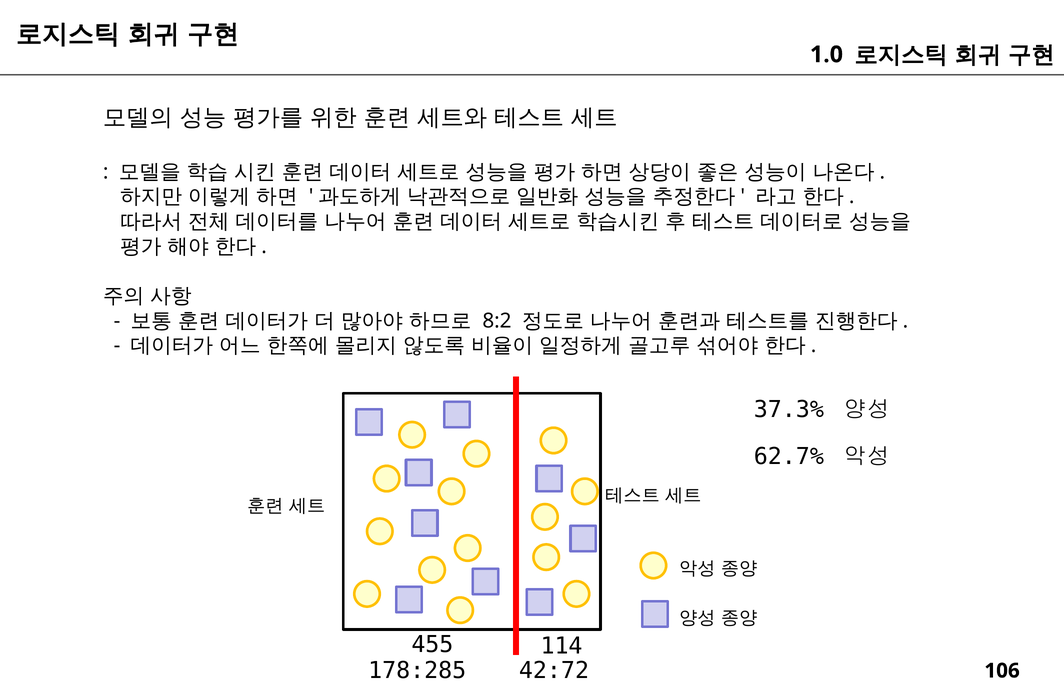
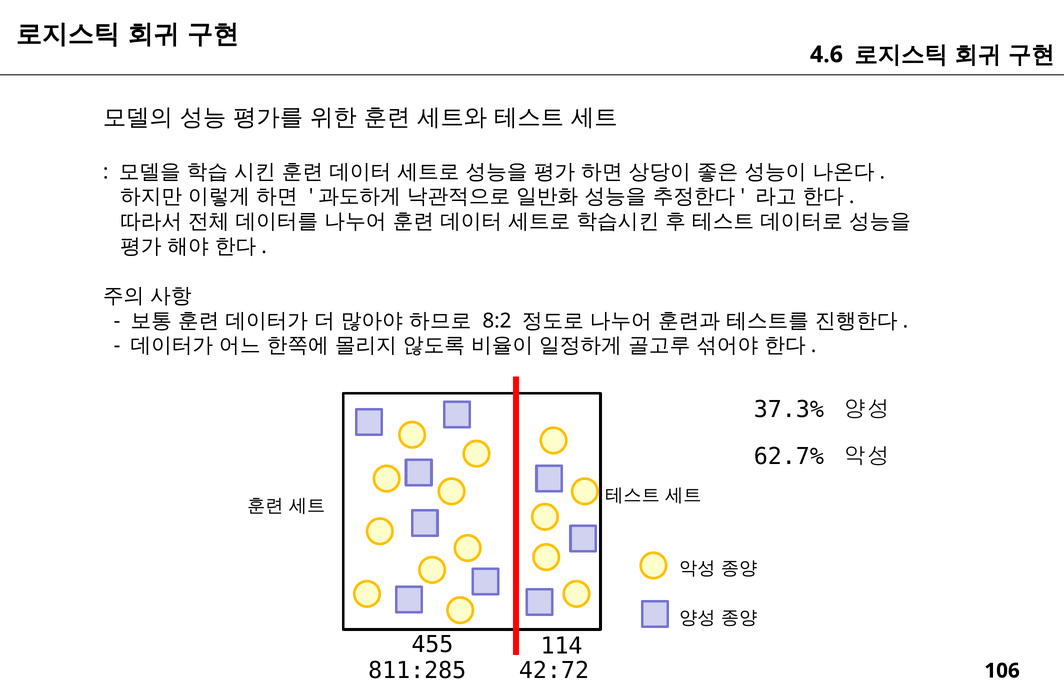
1.0: 1.0 -> 4.6
178:285: 178:285 -> 811:285
